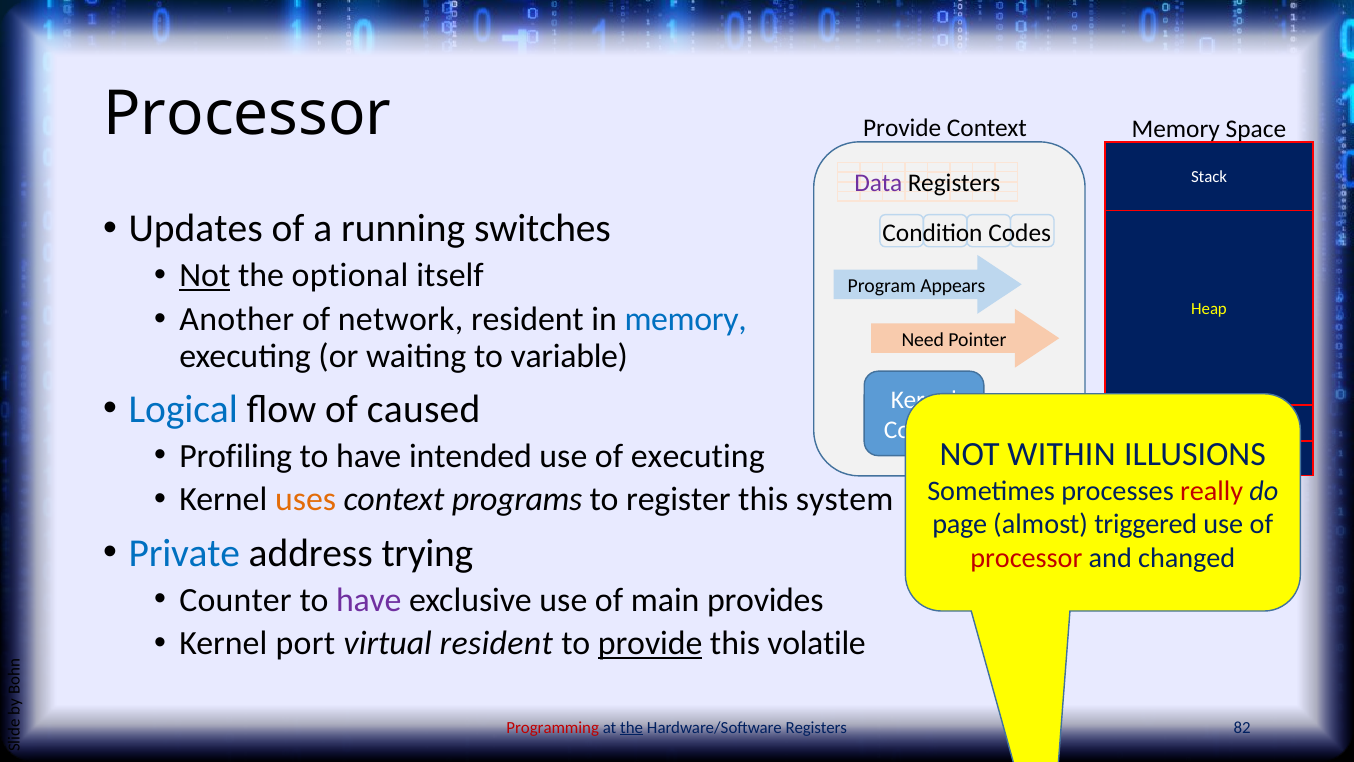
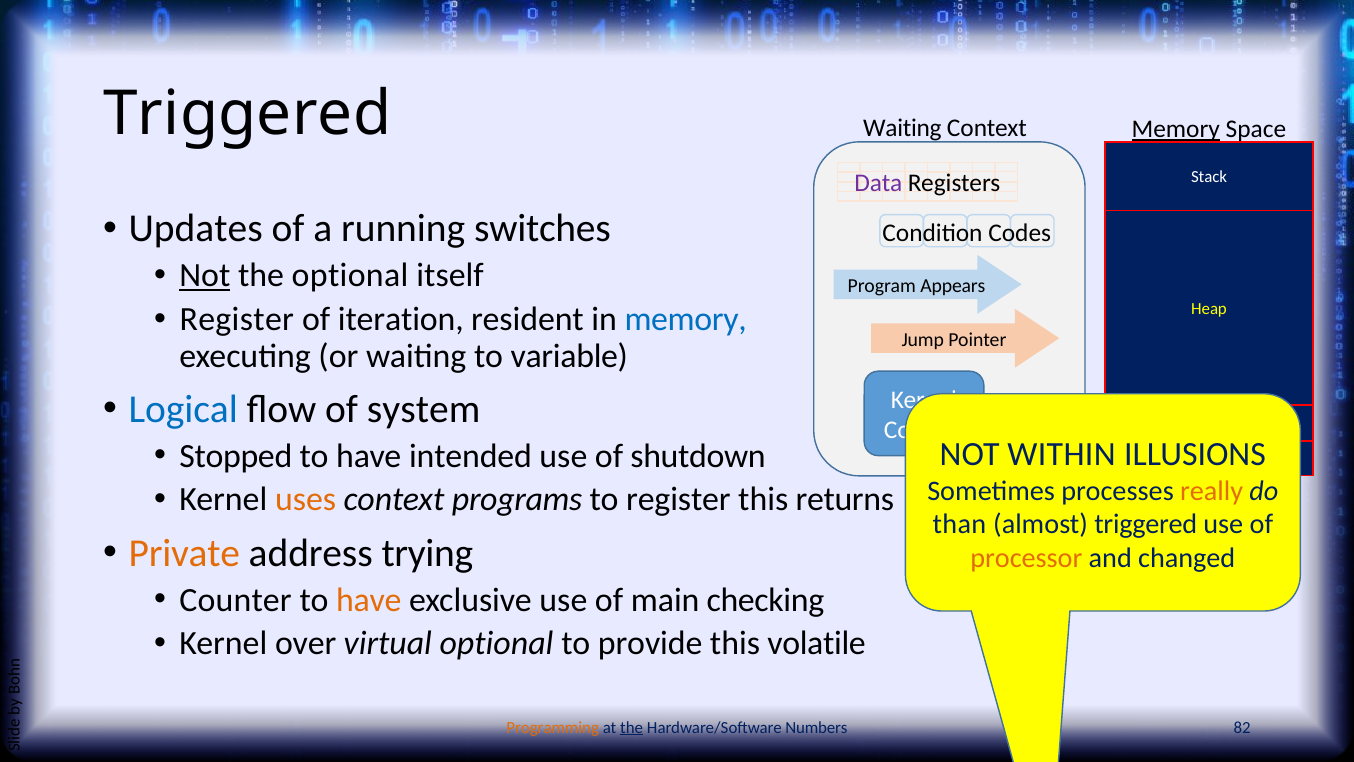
Processor at (247, 114): Processor -> Triggered
Provide at (902, 128): Provide -> Waiting
Memory at (1176, 129) underline: none -> present
Another at (237, 319): Another -> Register
network: network -> iteration
Need: Need -> Jump
caused: caused -> system
Profiling: Profiling -> Stopped
of executing: executing -> shutdown
really colour: red -> orange
system: system -> returns
page: page -> than
Private colour: blue -> orange
processor at (1026, 558) colour: red -> orange
have at (369, 600) colour: purple -> orange
provides: provides -> checking
port: port -> over
virtual resident: resident -> optional
provide at (650, 643) underline: present -> none
Programming colour: red -> orange
Hardware/Software Registers: Registers -> Numbers
